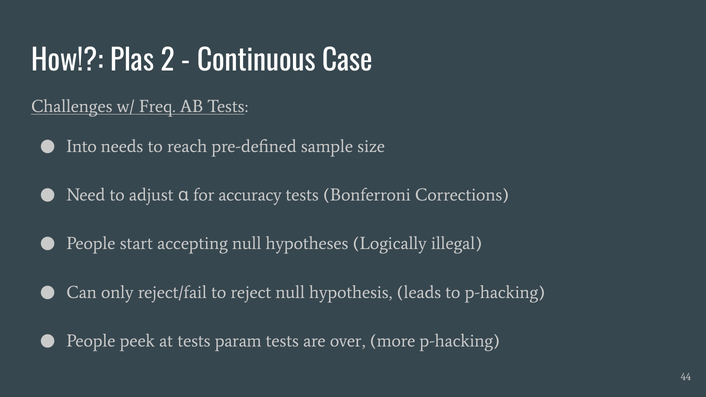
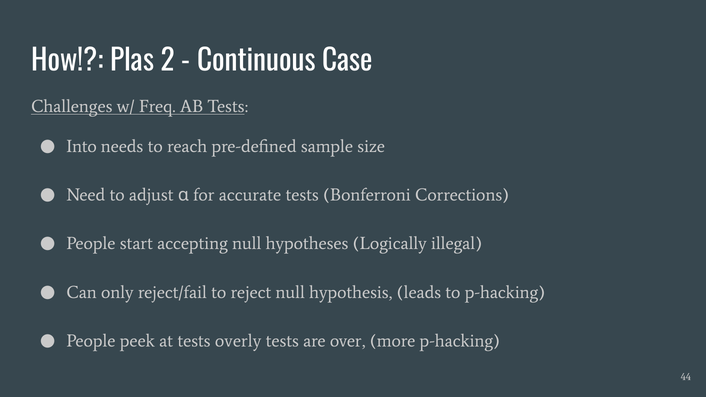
accuracy: accuracy -> accurate
param: param -> overly
